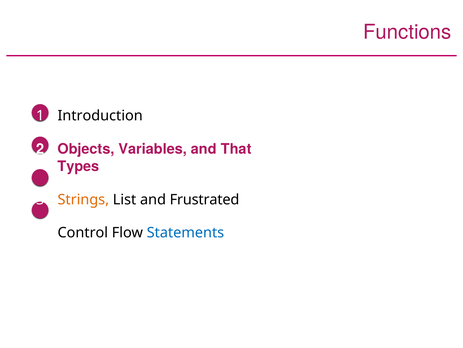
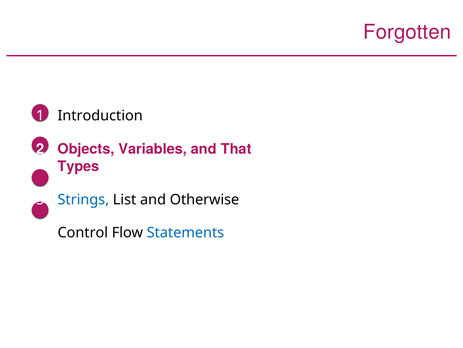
Functions: Functions -> Forgotten
Strings colour: orange -> blue
Frustrated: Frustrated -> Otherwise
